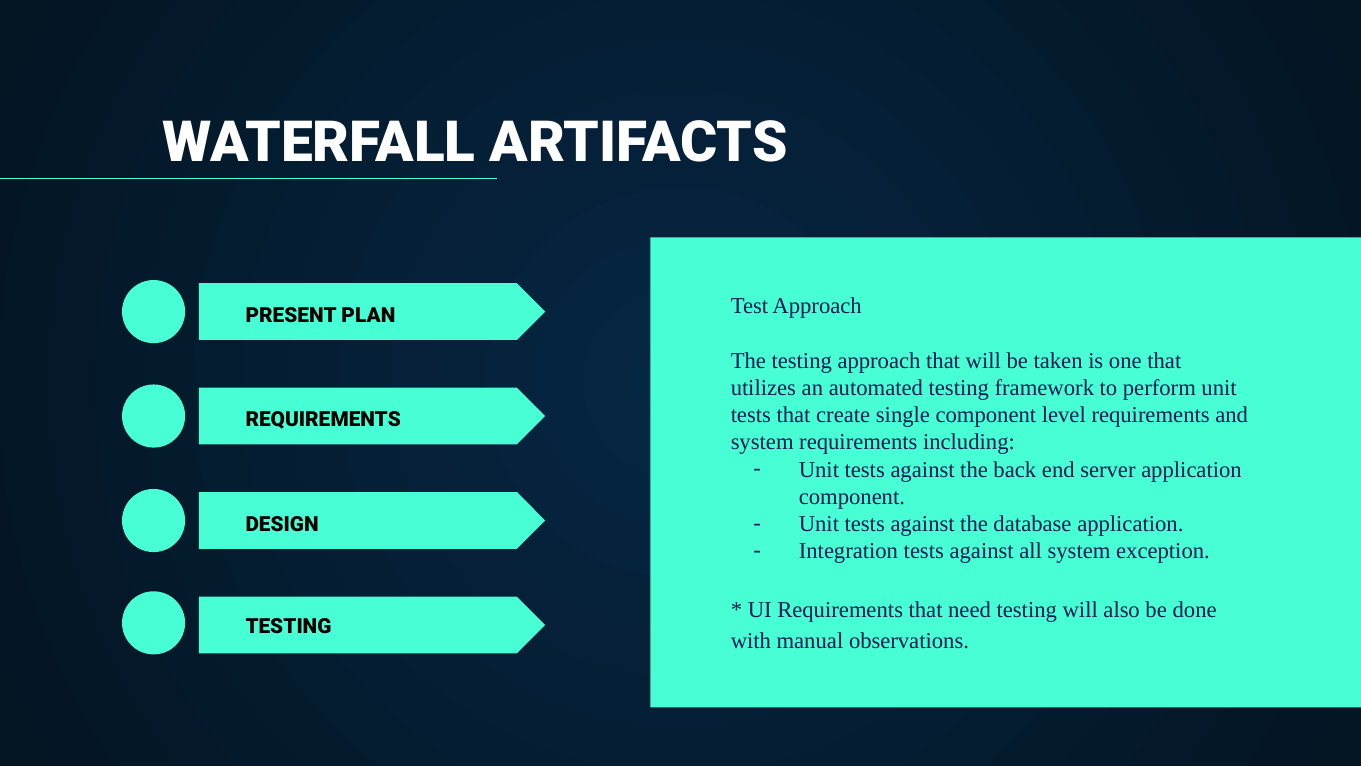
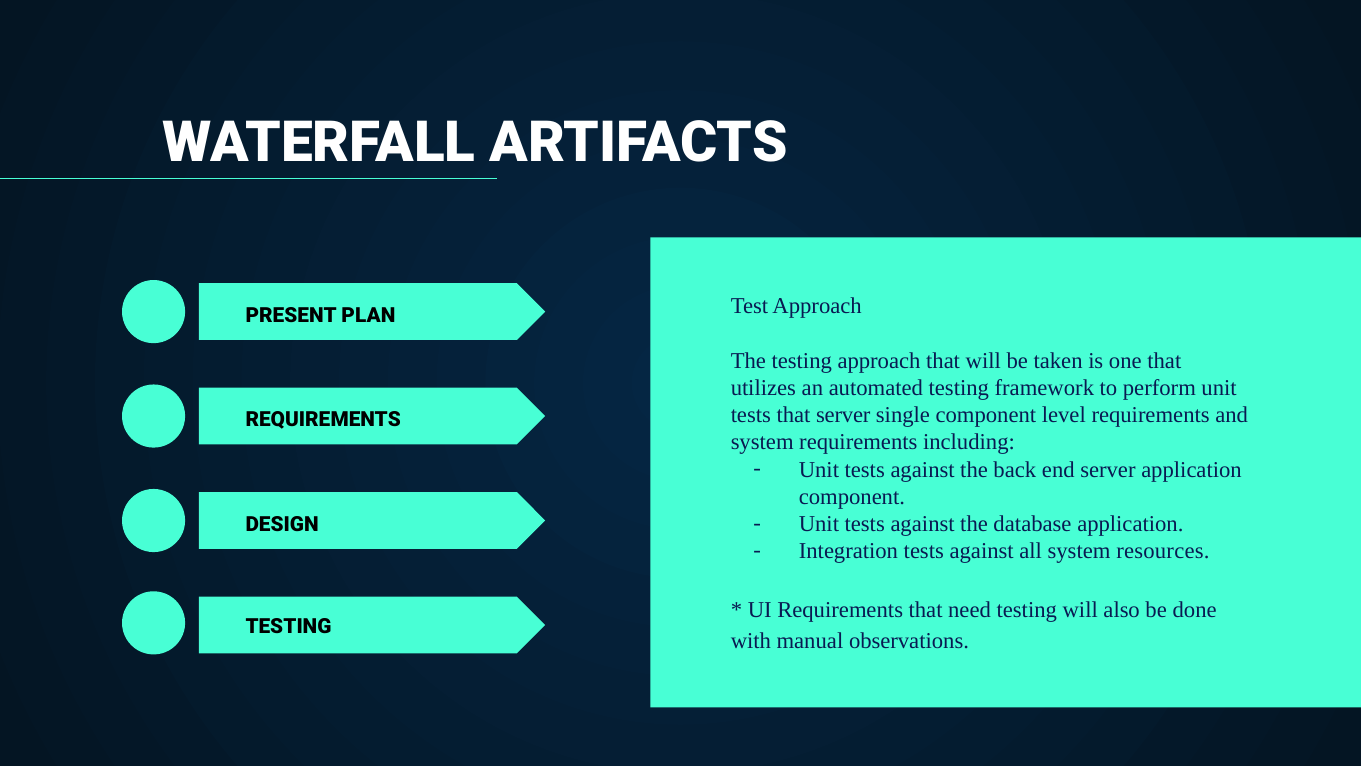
that create: create -> server
exception: exception -> resources
